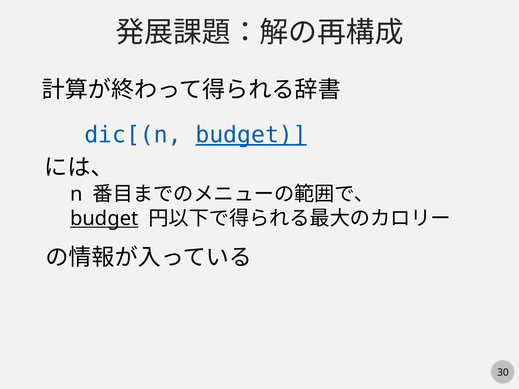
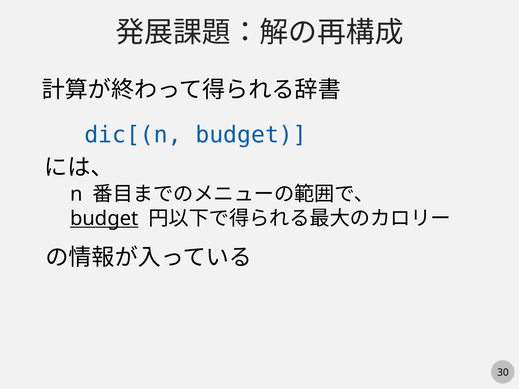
budget at (251, 135) underline: present -> none
